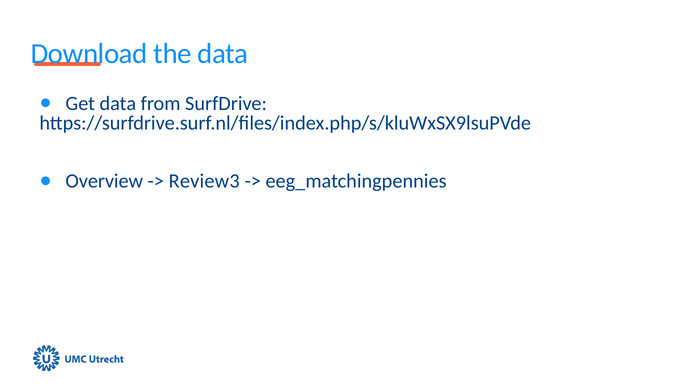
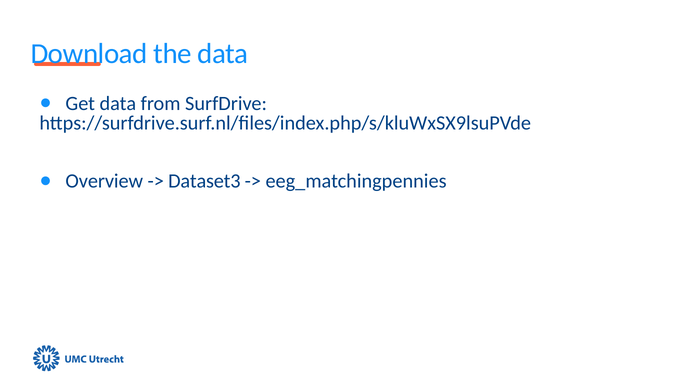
Review3: Review3 -> Dataset3
